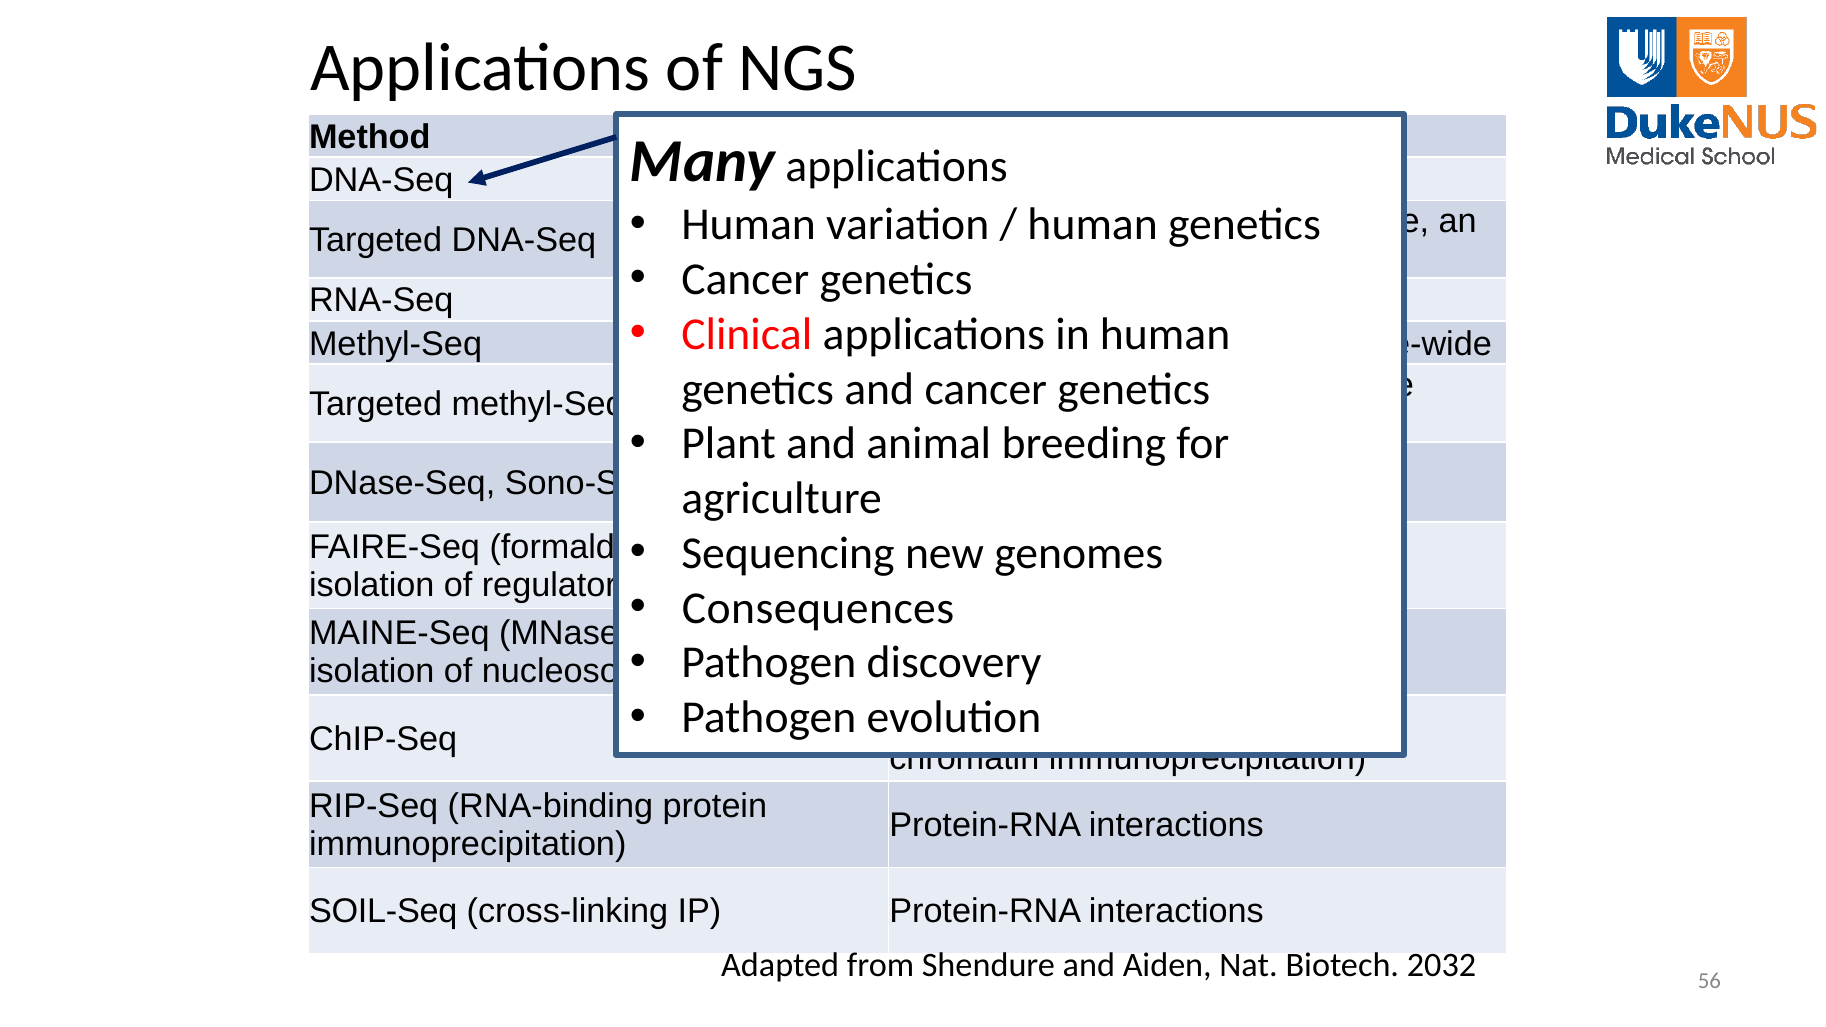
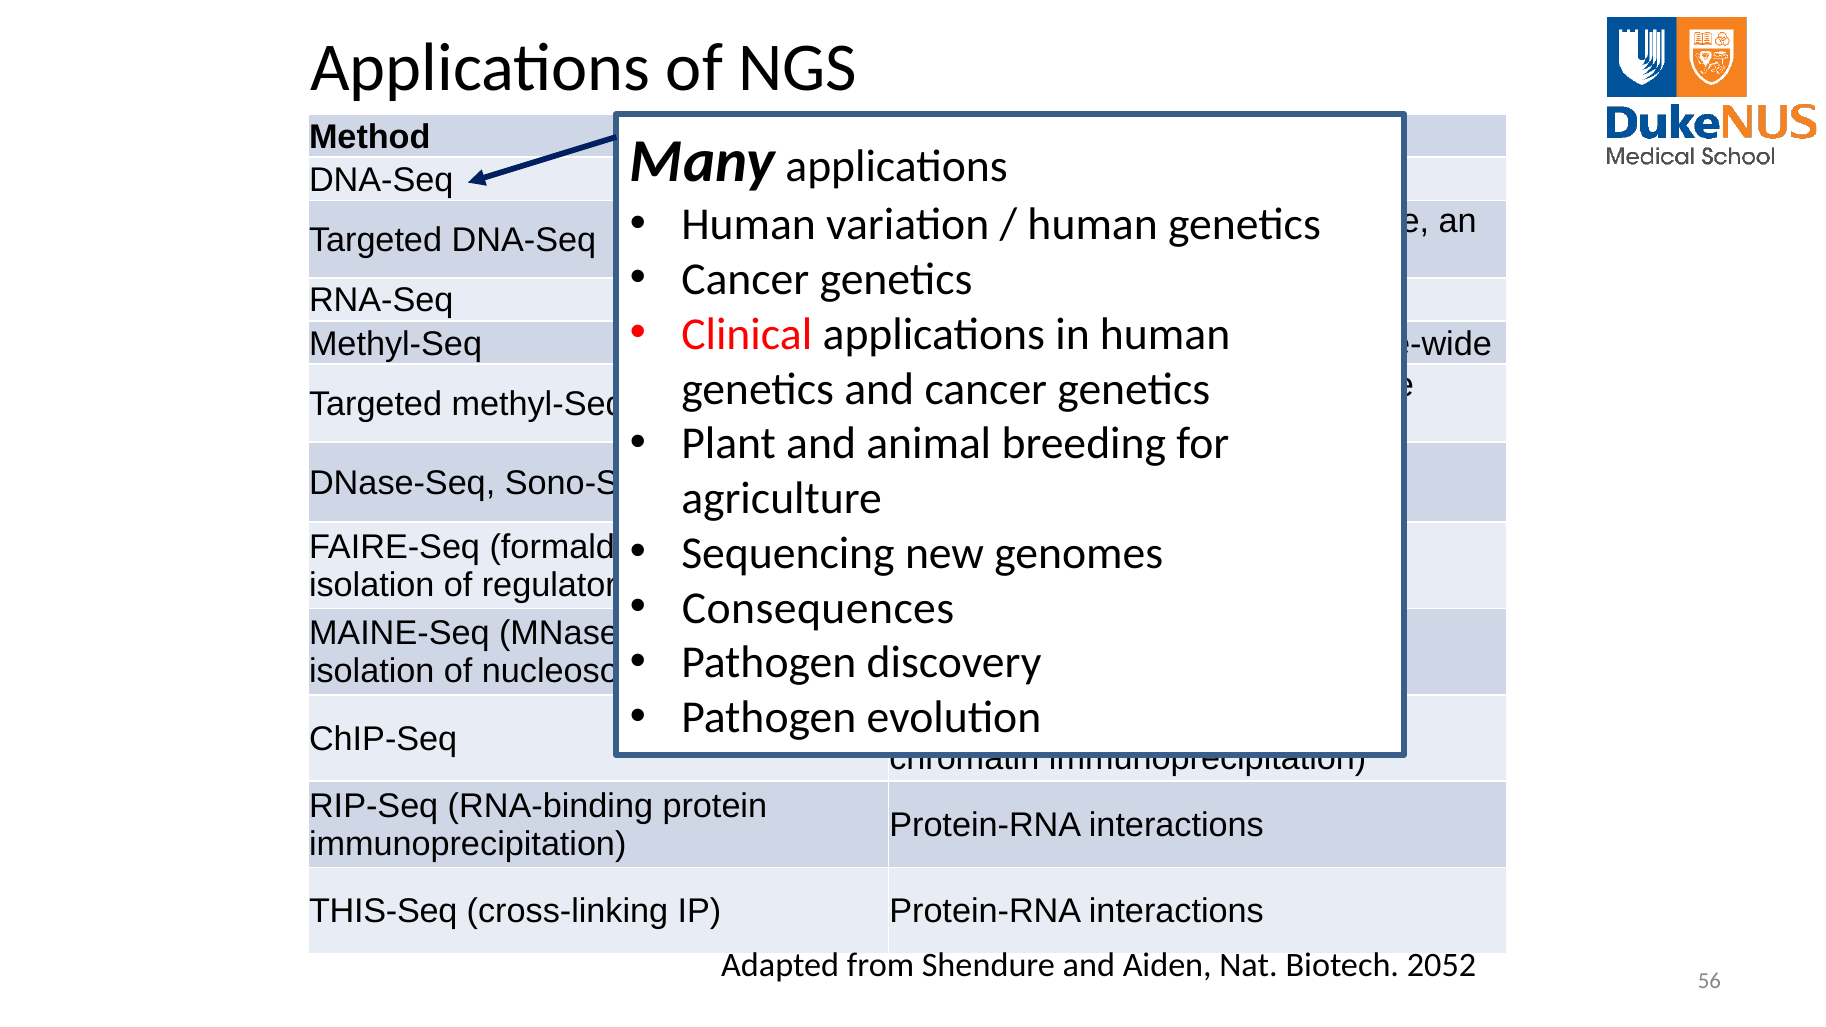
SOIL-Seq: SOIL-Seq -> THIS-Seq
2032: 2032 -> 2052
